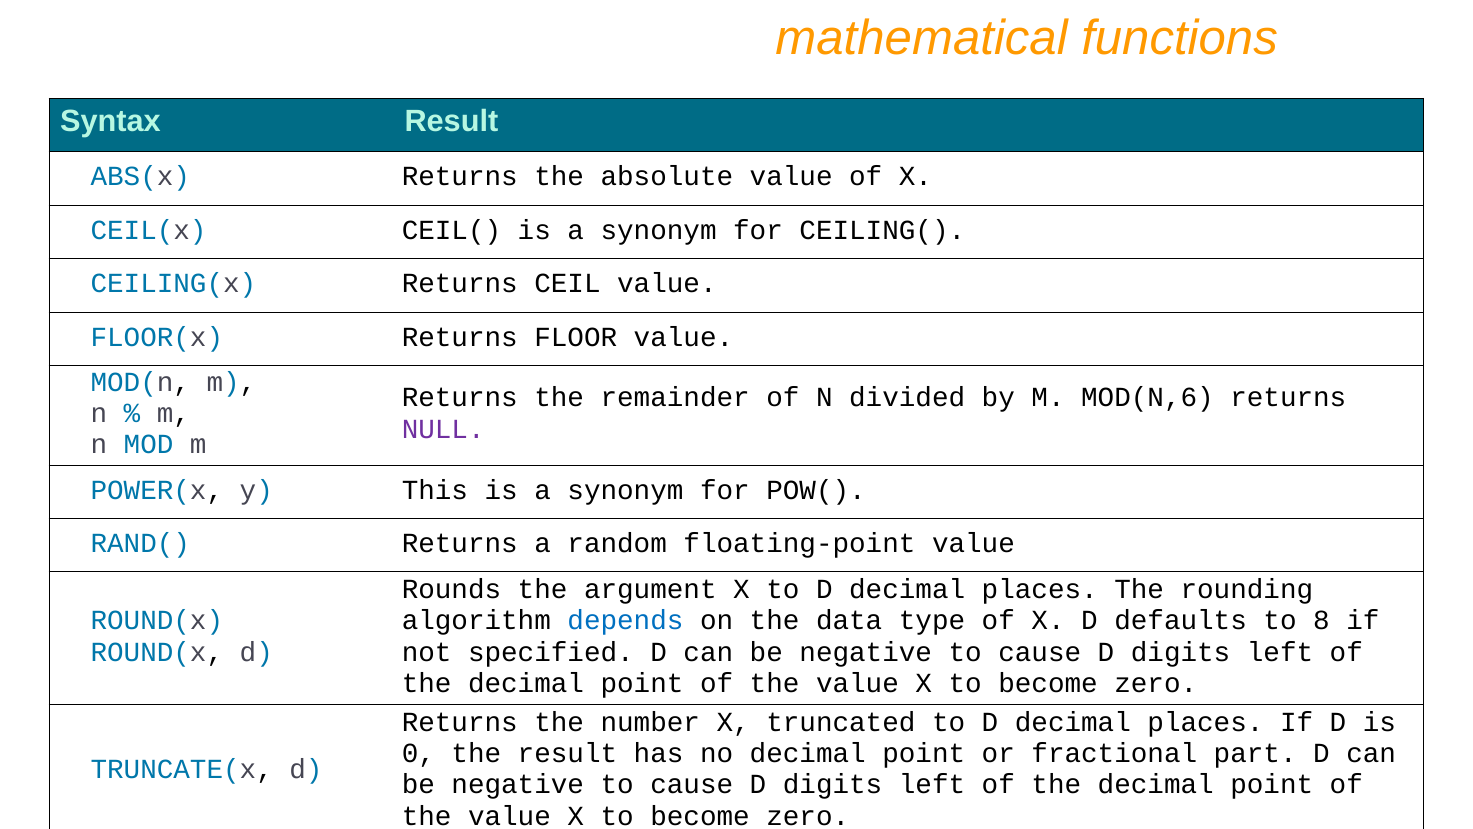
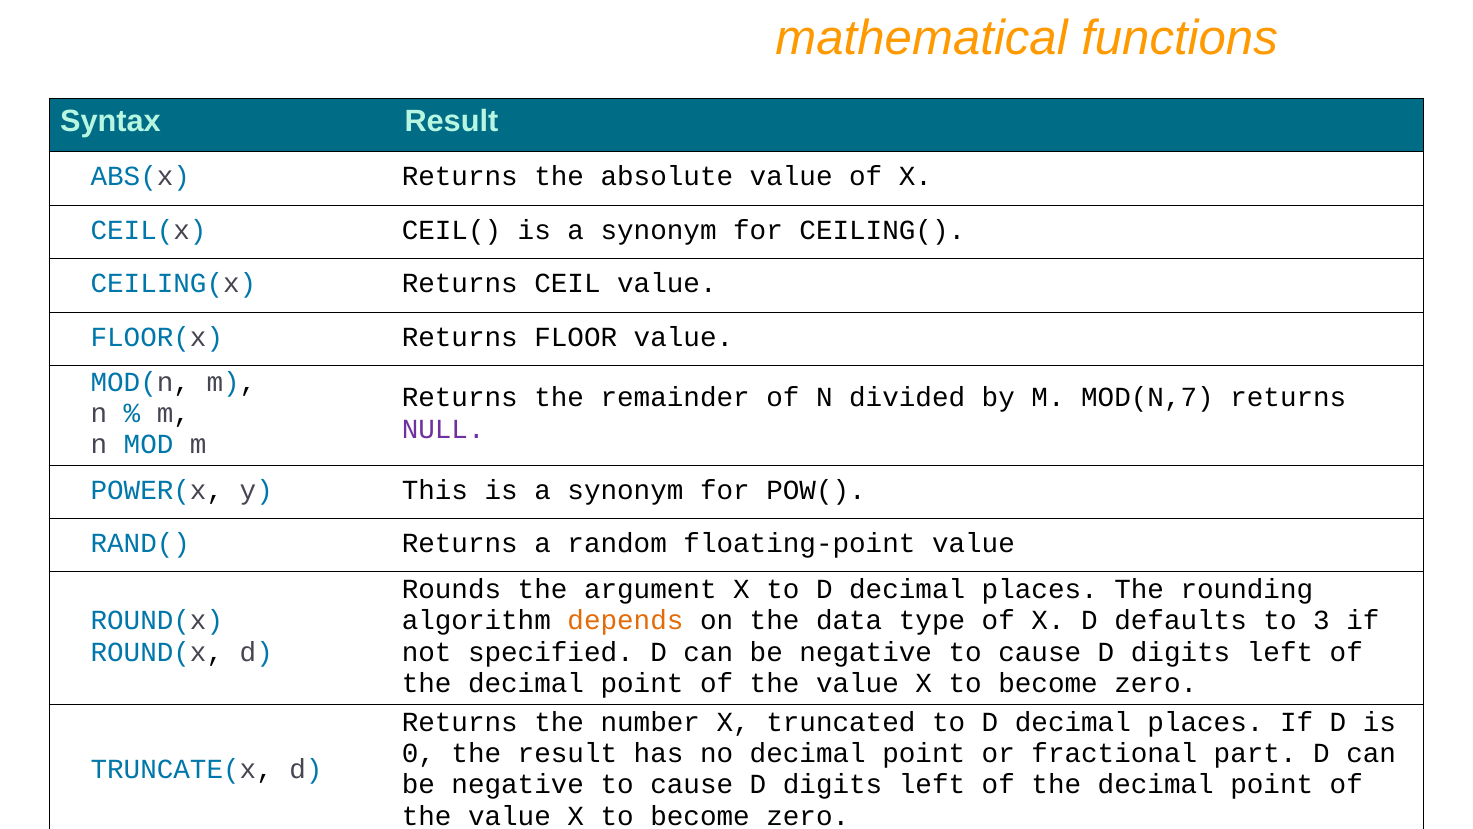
MOD(N,6: MOD(N,6 -> MOD(N,7
depends colour: blue -> orange
8: 8 -> 3
